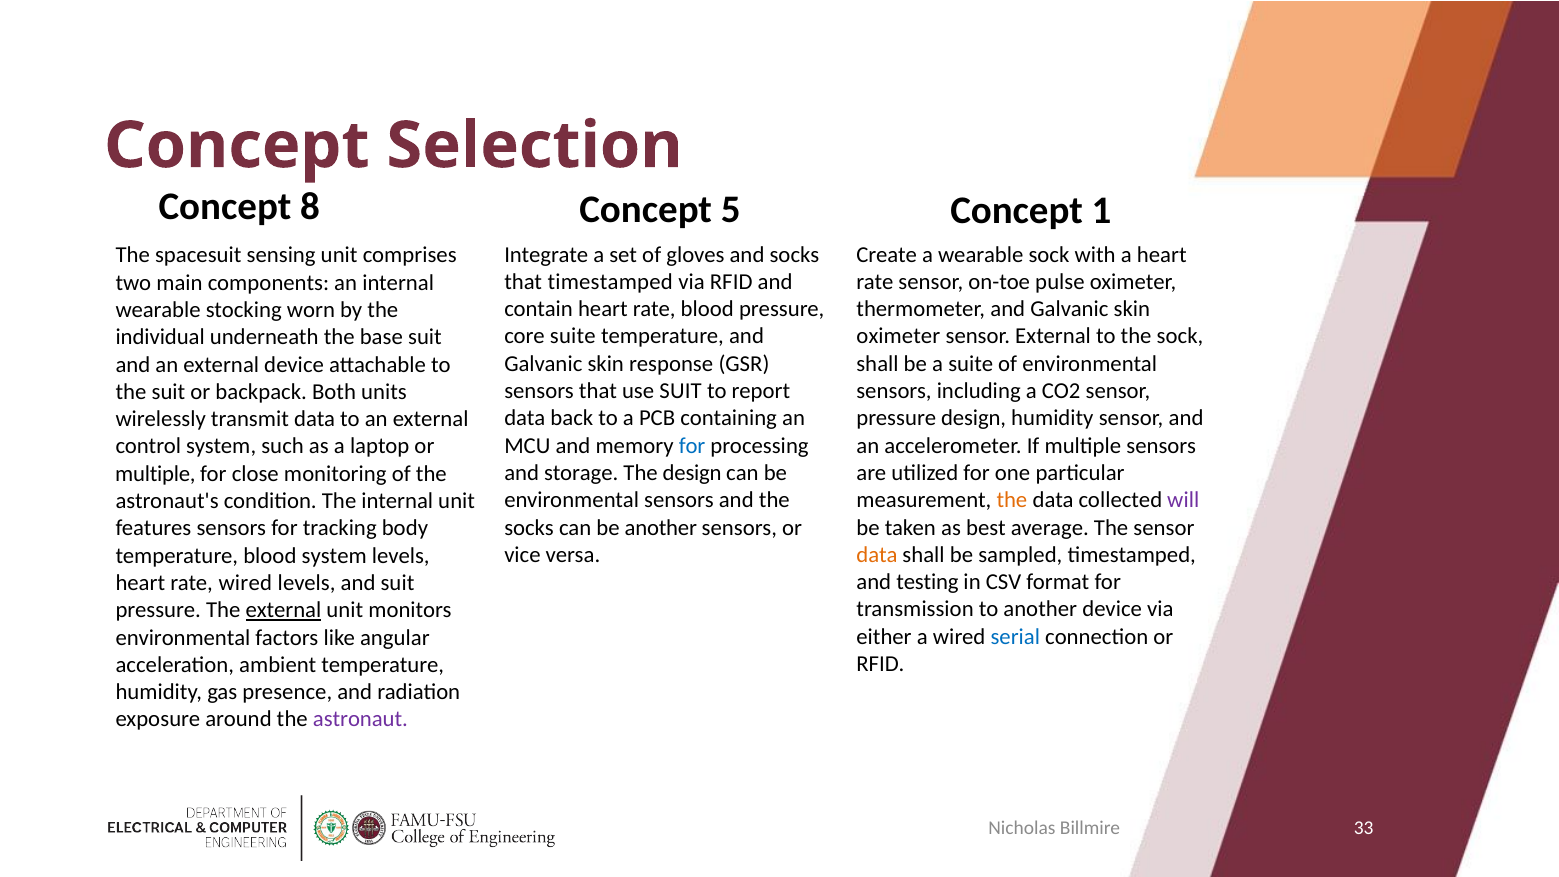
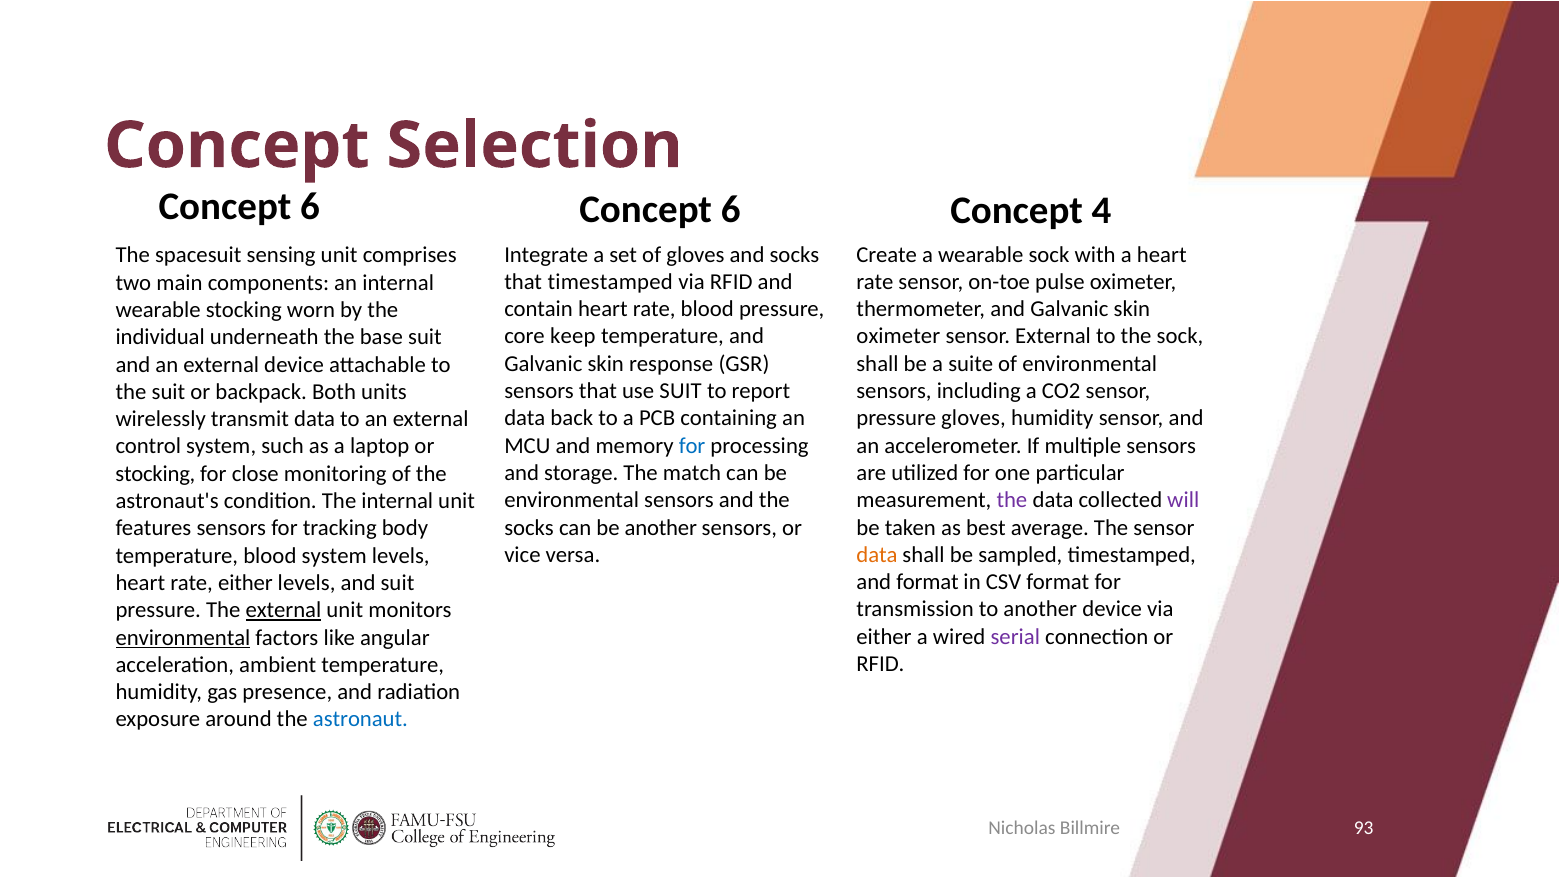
8 at (310, 206): 8 -> 6
5 at (731, 210): 5 -> 6
1: 1 -> 4
core suite: suite -> keep
pressure design: design -> gloves
The design: design -> match
multiple at (155, 474): multiple -> stocking
the at (1012, 500) colour: orange -> purple
and testing: testing -> format
rate wired: wired -> either
serial colour: blue -> purple
environmental at (183, 637) underline: none -> present
astronaut colour: purple -> blue
33: 33 -> 93
